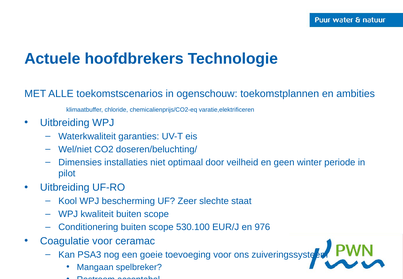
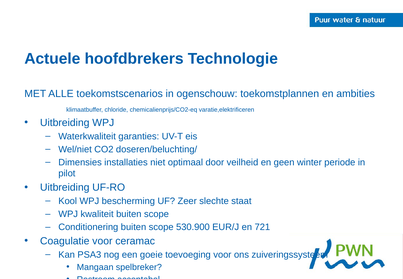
530.100: 530.100 -> 530.900
976: 976 -> 721
